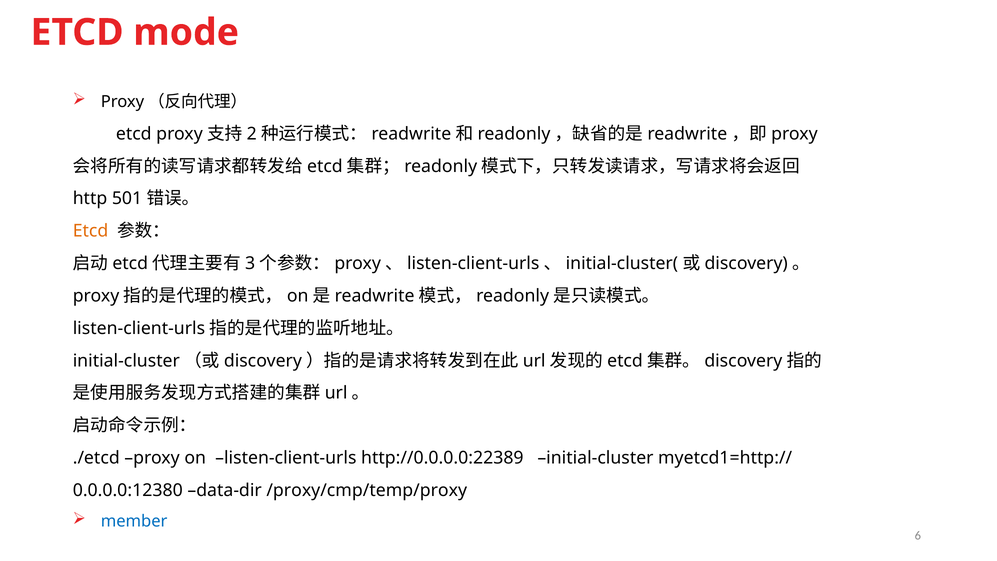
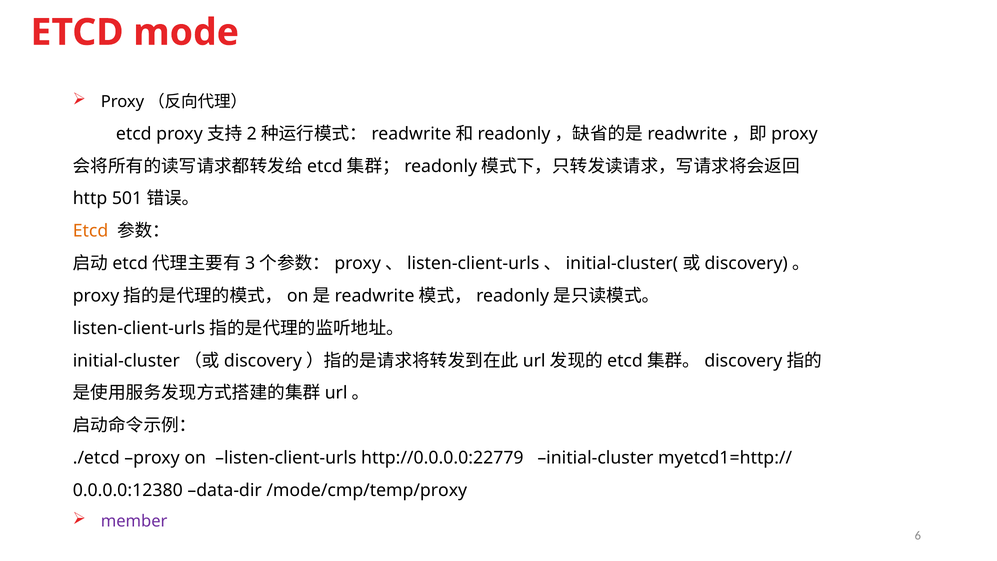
http://0.0.0.0:22389: http://0.0.0.0:22389 -> http://0.0.0.0:22779
/proxy/cmp/temp/proxy: /proxy/cmp/temp/proxy -> /mode/cmp/temp/proxy
member colour: blue -> purple
